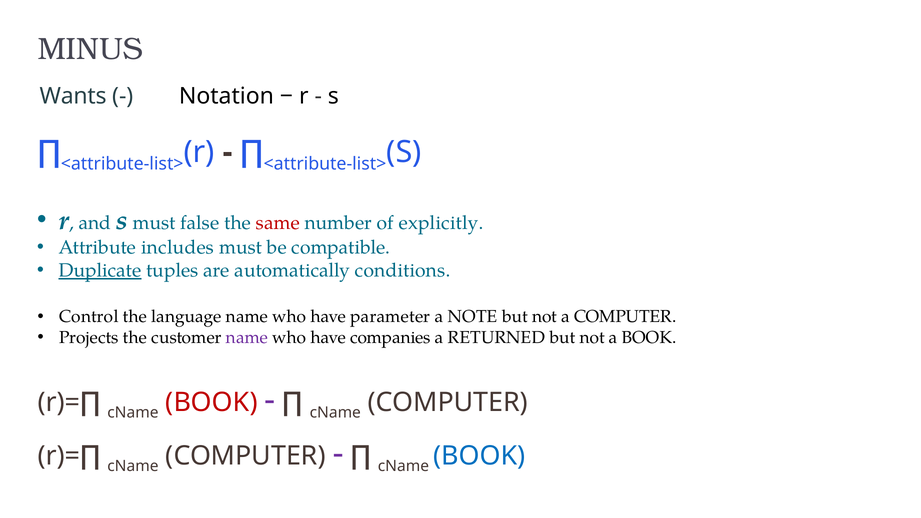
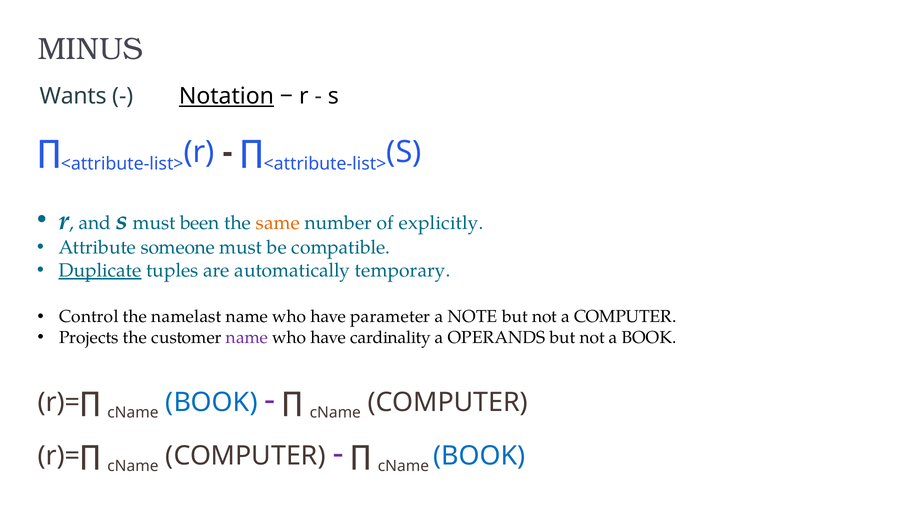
Notation underline: none -> present
false: false -> been
same colour: red -> orange
includes: includes -> someone
conditions: conditions -> temporary
language: language -> namelast
companies: companies -> cardinality
RETURNED: RETURNED -> OPERANDS
BOOK at (212, 402) colour: red -> blue
